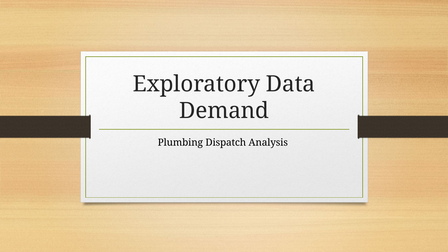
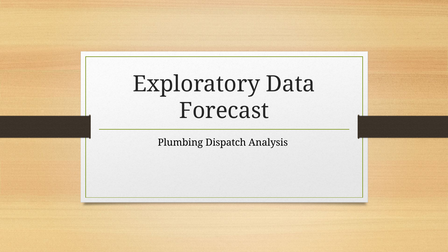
Demand: Demand -> Forecast
